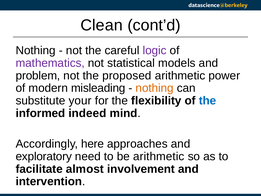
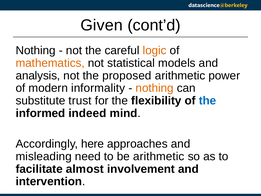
Clean: Clean -> Given
logic colour: purple -> orange
mathematics colour: purple -> orange
problem: problem -> analysis
misleading: misleading -> informality
your: your -> trust
exploratory: exploratory -> misleading
